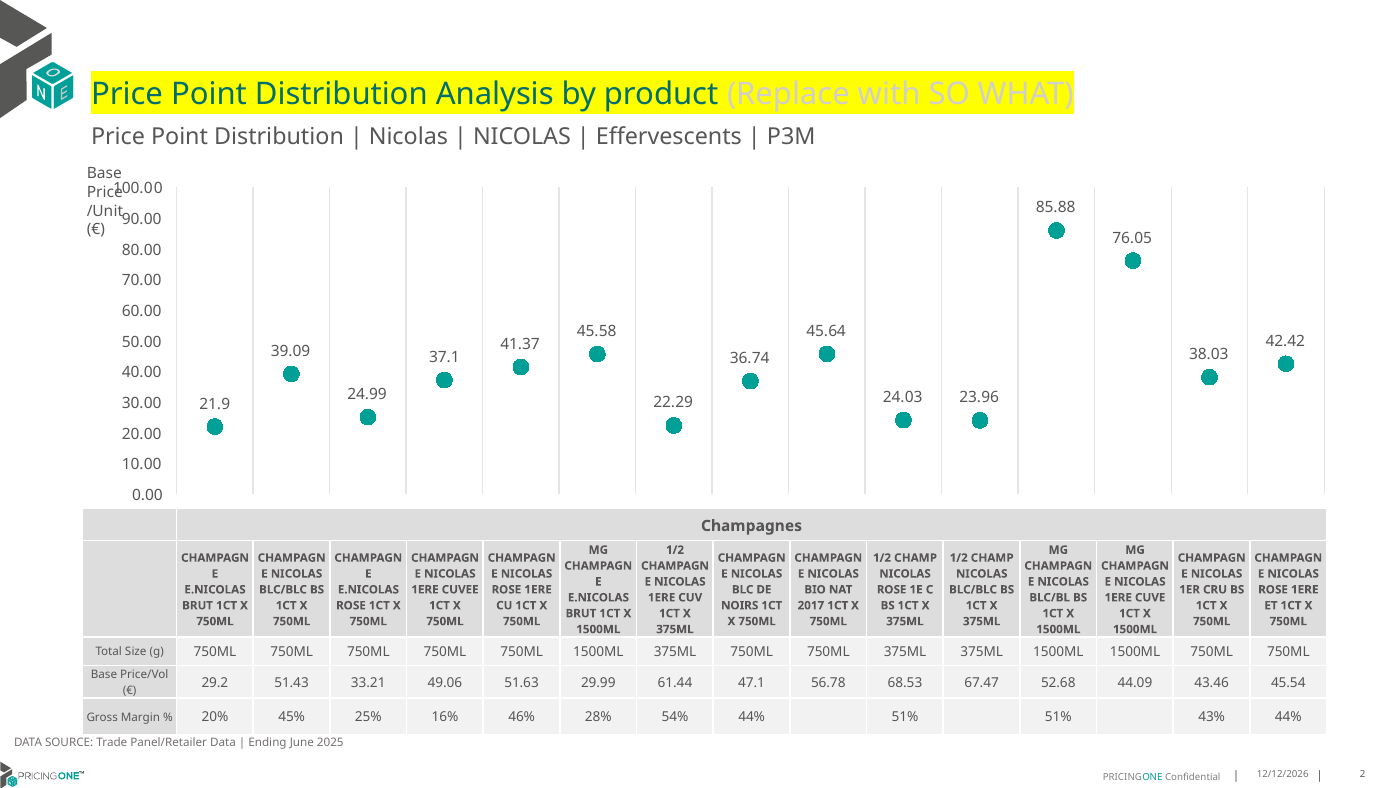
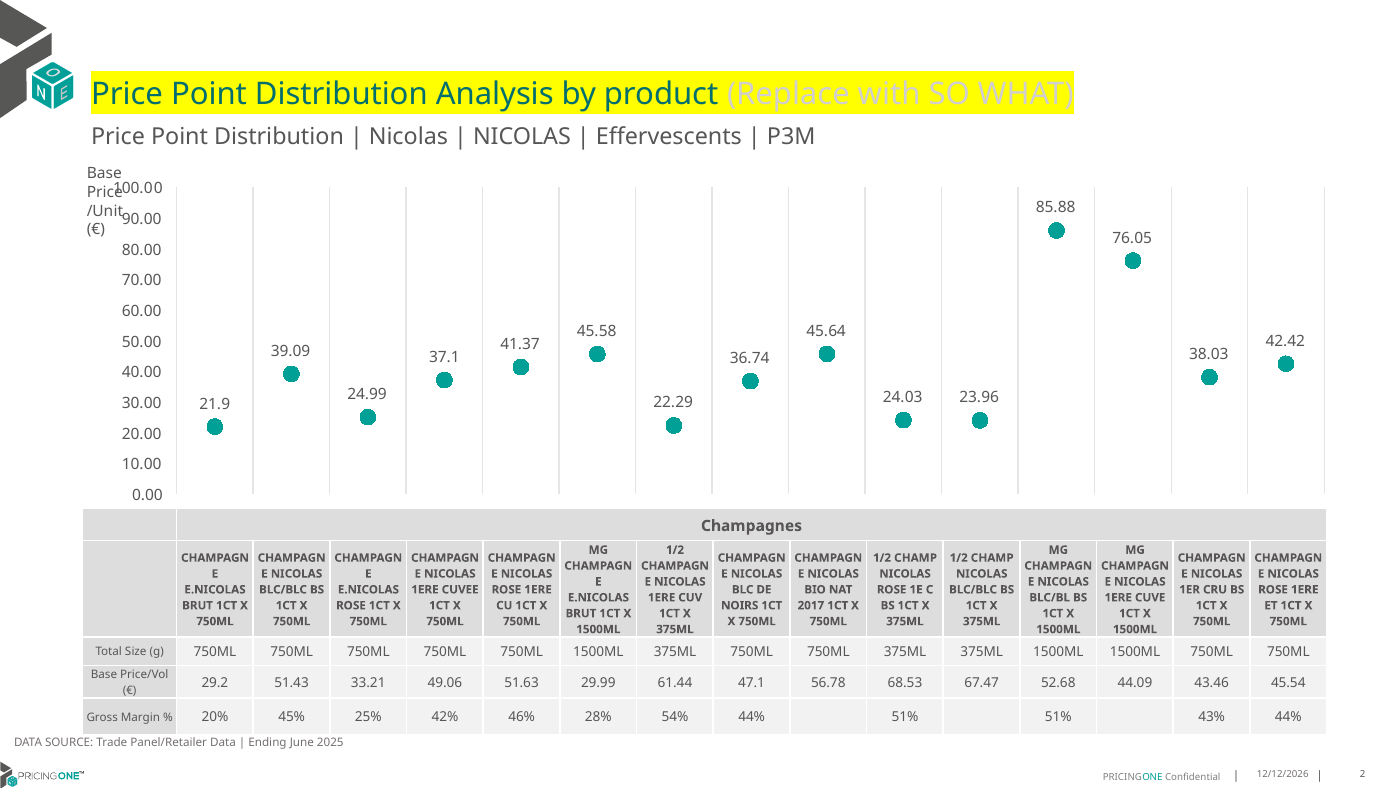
16%: 16% -> 42%
